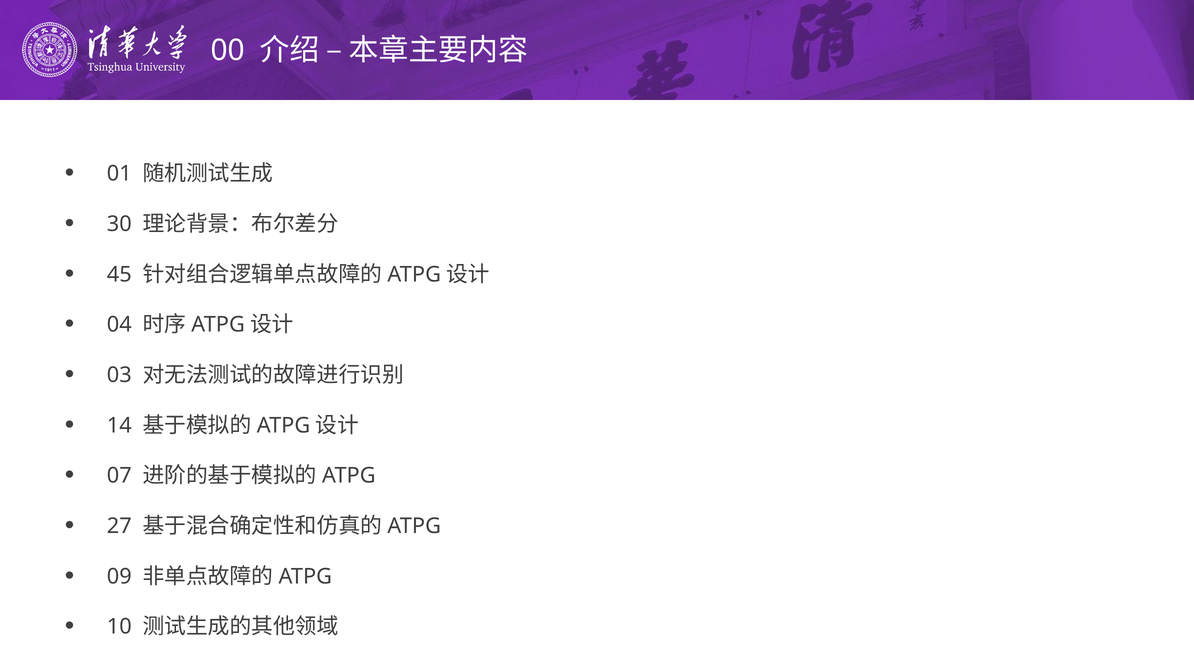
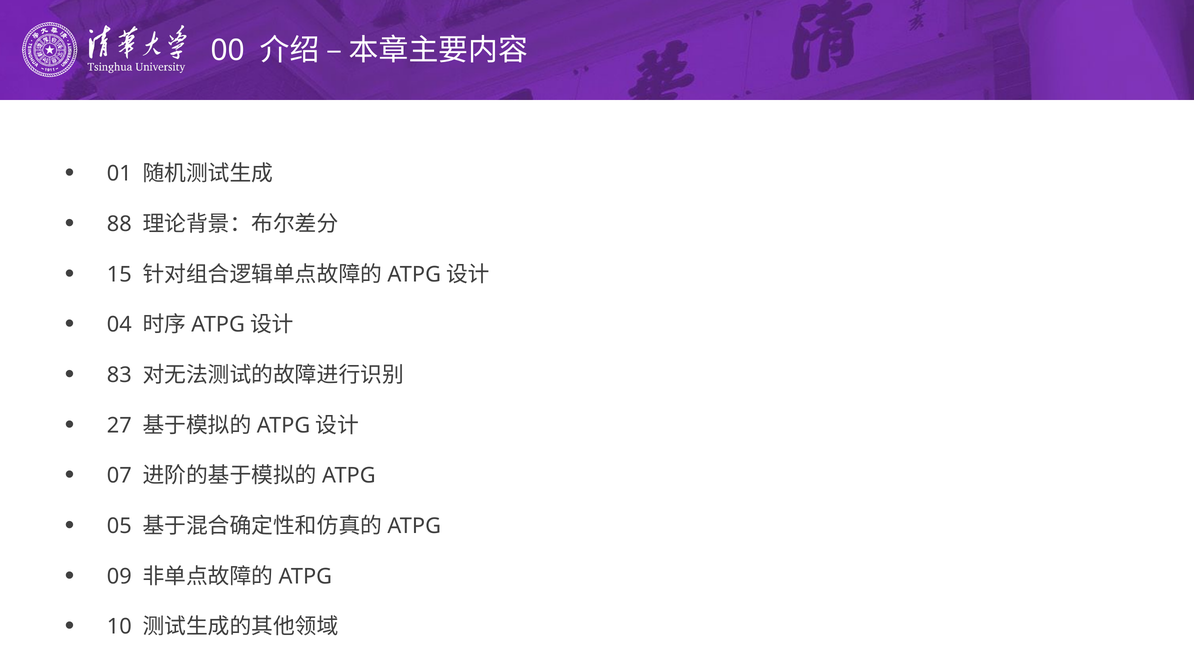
30: 30 -> 88
45: 45 -> 15
03: 03 -> 83
14: 14 -> 27
27: 27 -> 05
